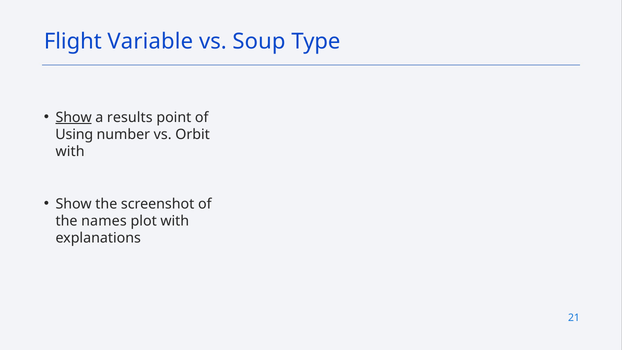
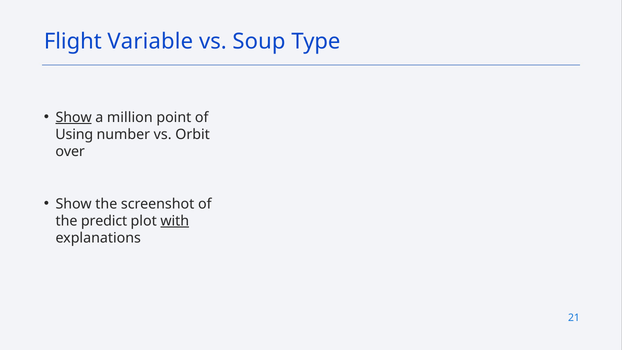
results: results -> million
with at (70, 152): with -> over
names: names -> predict
with at (175, 221) underline: none -> present
